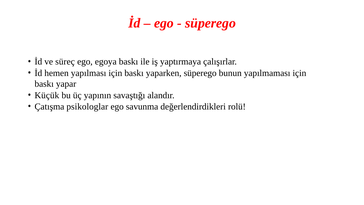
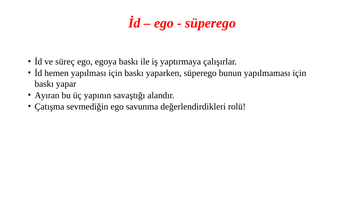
Küçük: Küçük -> Ayıran
psikologlar: psikologlar -> sevmediğin
